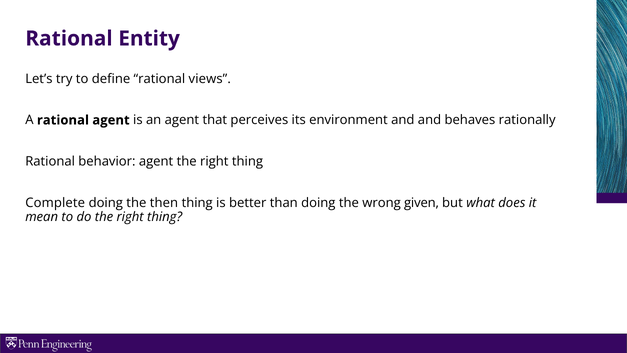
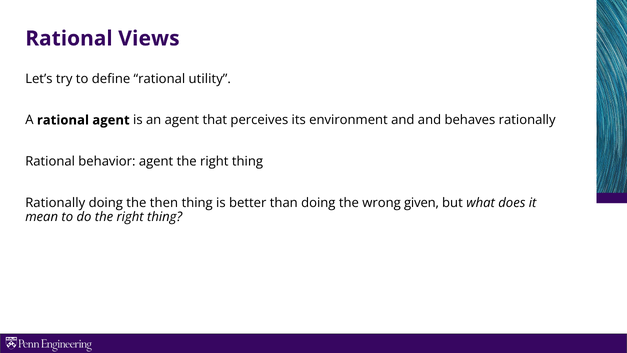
Entity: Entity -> Views
views: views -> utility
Complete at (55, 203): Complete -> Rationally
